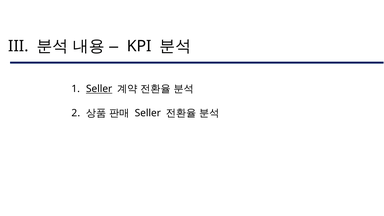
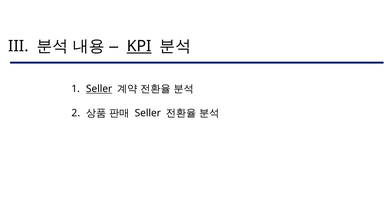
KPI underline: none -> present
